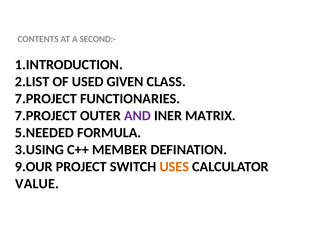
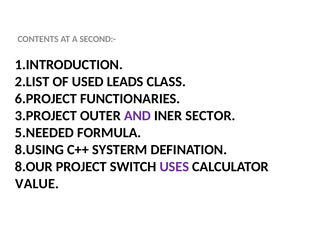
GIVEN: GIVEN -> LEADS
7.PROJECT at (46, 99): 7.PROJECT -> 6.PROJECT
7.PROJECT at (46, 116): 7.PROJECT -> 3.PROJECT
MATRIX: MATRIX -> SECTOR
3.USING: 3.USING -> 8.USING
MEMBER: MEMBER -> SYSTERM
9.OUR: 9.OUR -> 8.OUR
USES colour: orange -> purple
